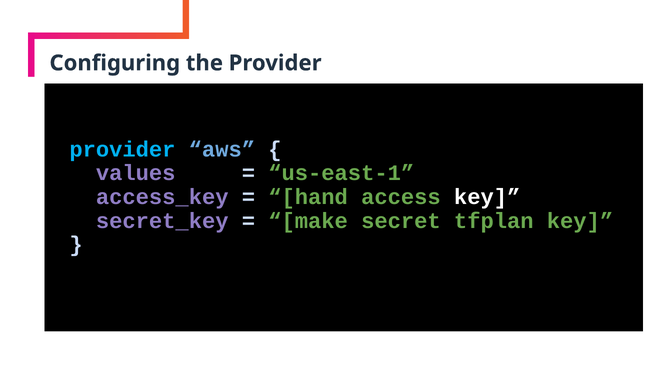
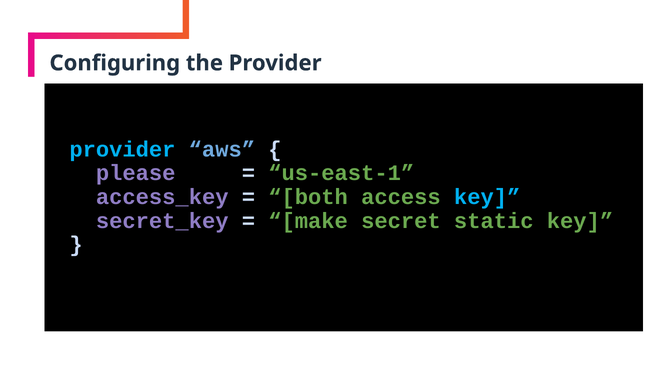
values: values -> please
hand: hand -> both
key at (487, 197) colour: white -> light blue
tfplan: tfplan -> static
